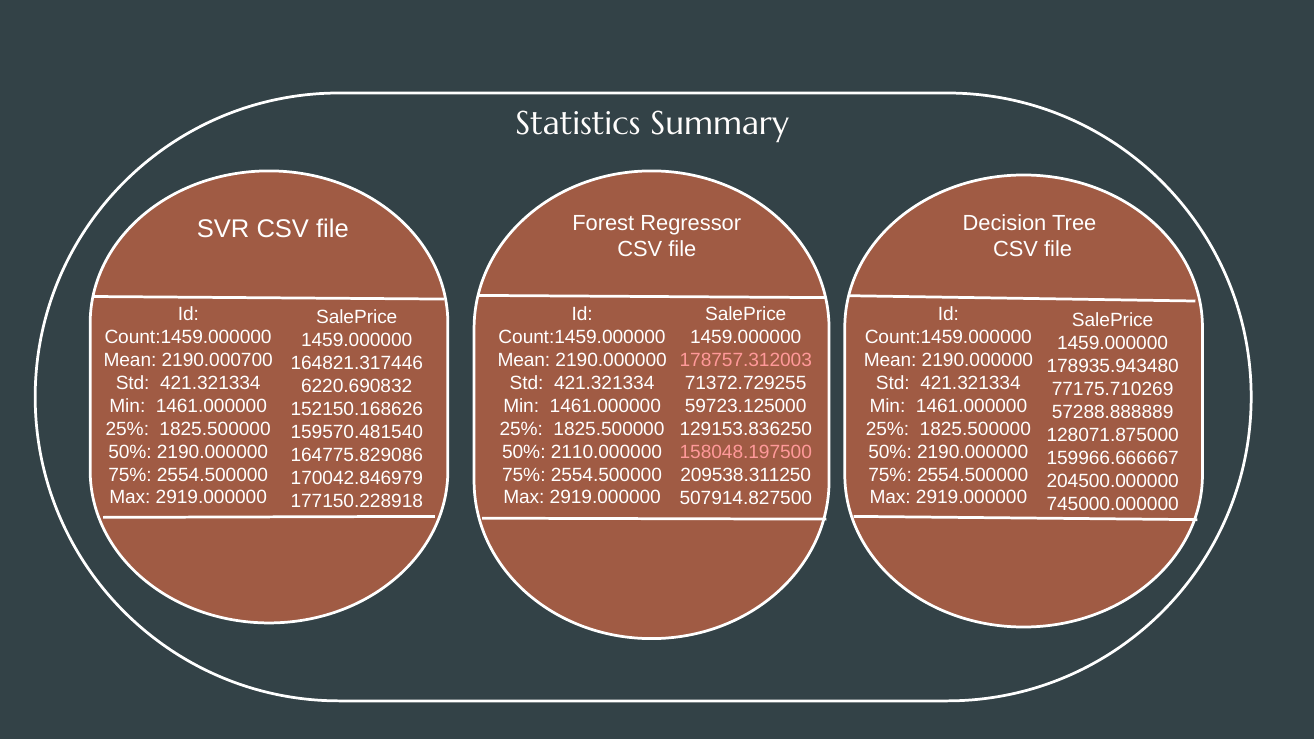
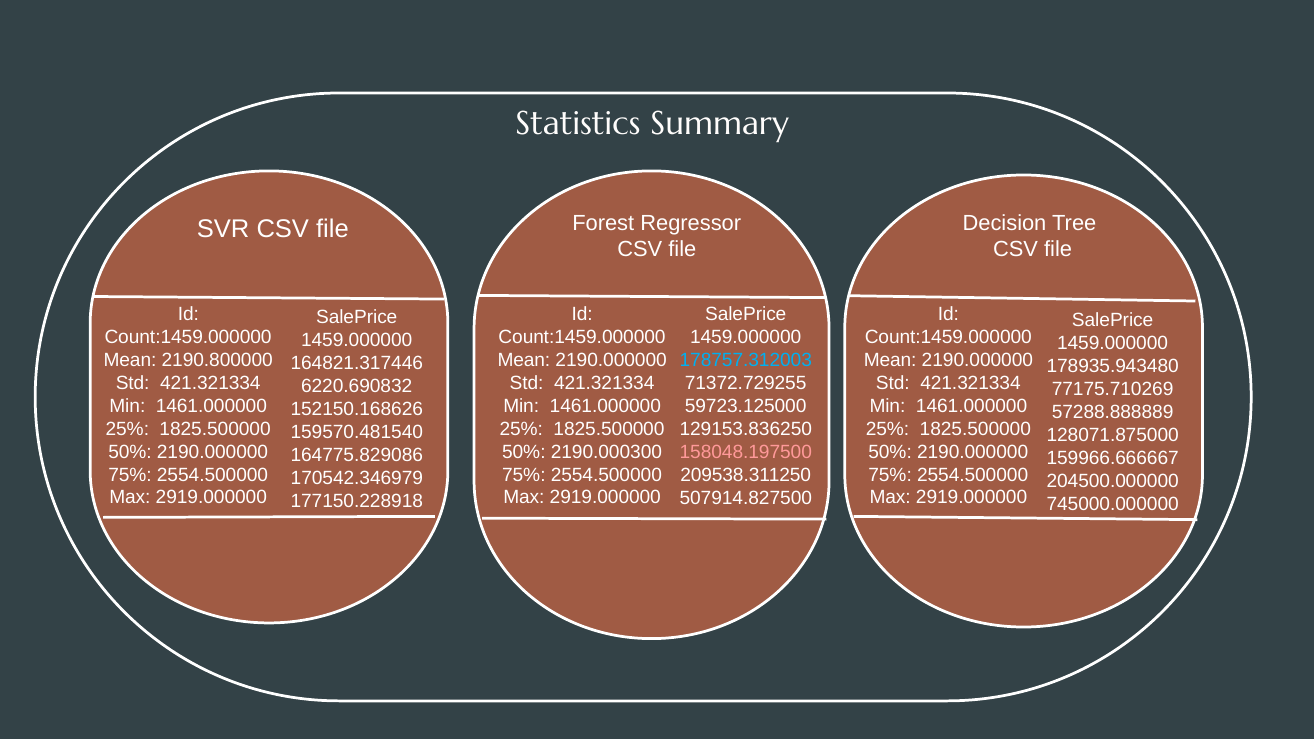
2190.000700: 2190.000700 -> 2190.800000
178757.312003 colour: pink -> light blue
2110.000000: 2110.000000 -> 2190.000300
170042.846979: 170042.846979 -> 170542.346979
